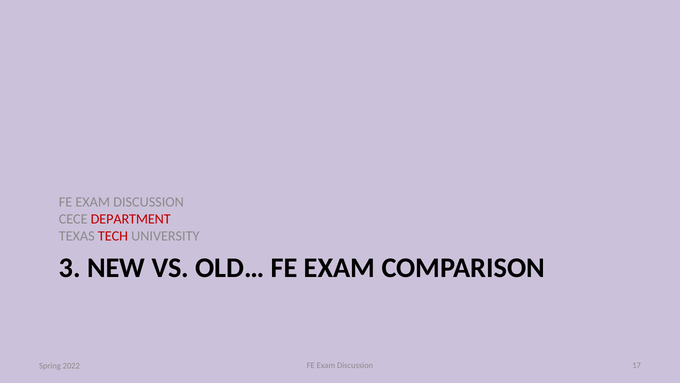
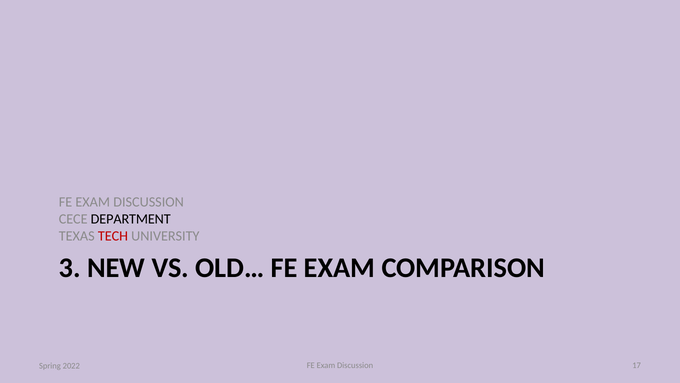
DEPARTMENT colour: red -> black
